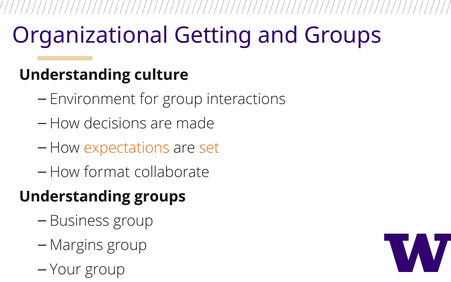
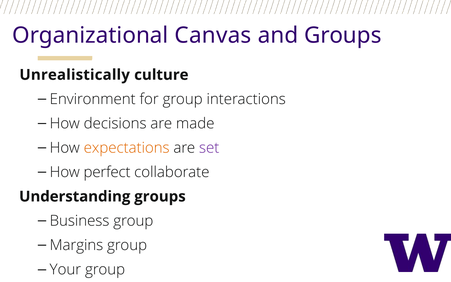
Getting: Getting -> Canvas
Understanding at (75, 75): Understanding -> Unrealistically
set colour: orange -> purple
format: format -> perfect
